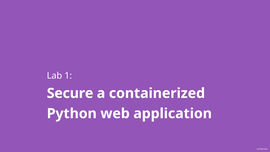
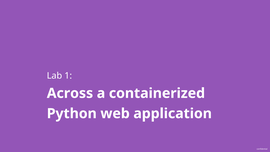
Secure: Secure -> Across
